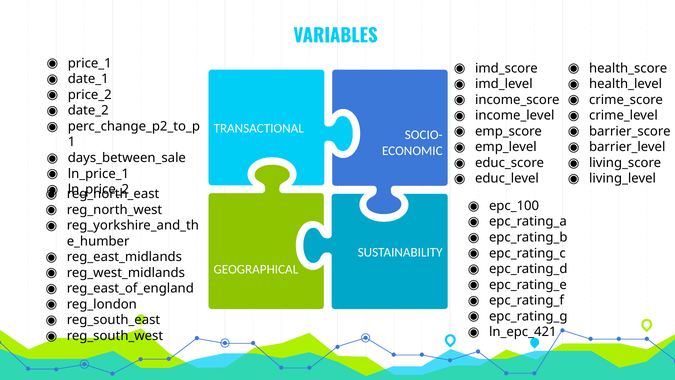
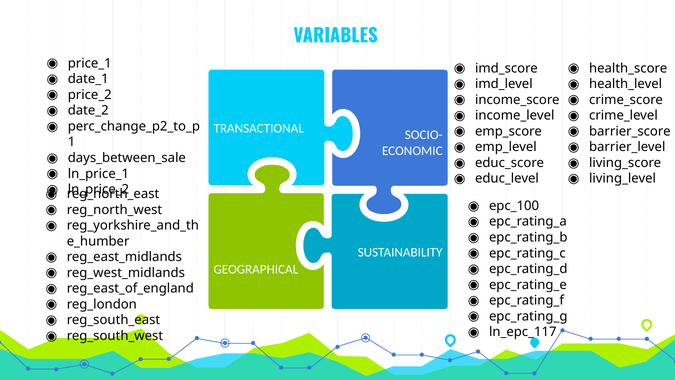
ln_epc_421: ln_epc_421 -> ln_epc_117
